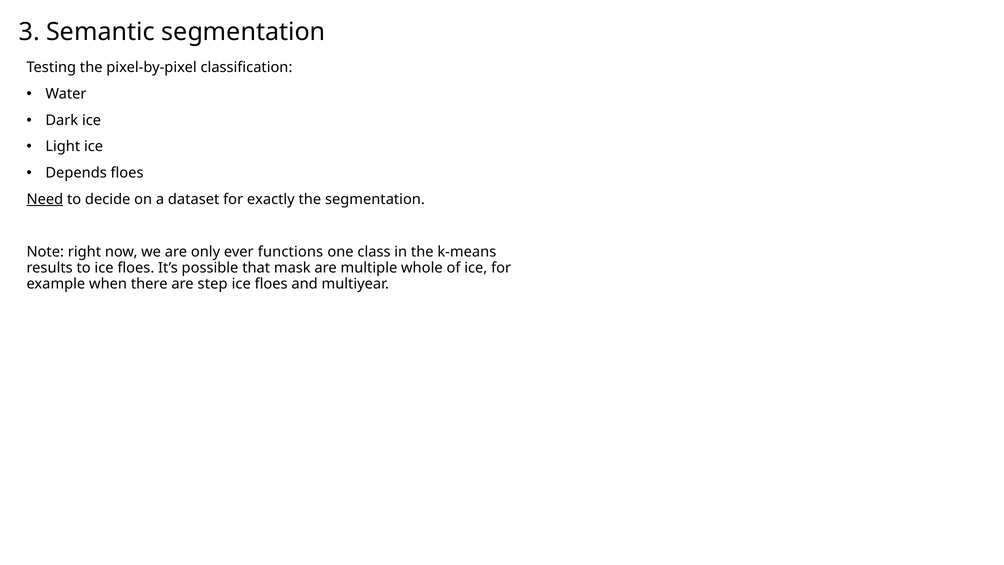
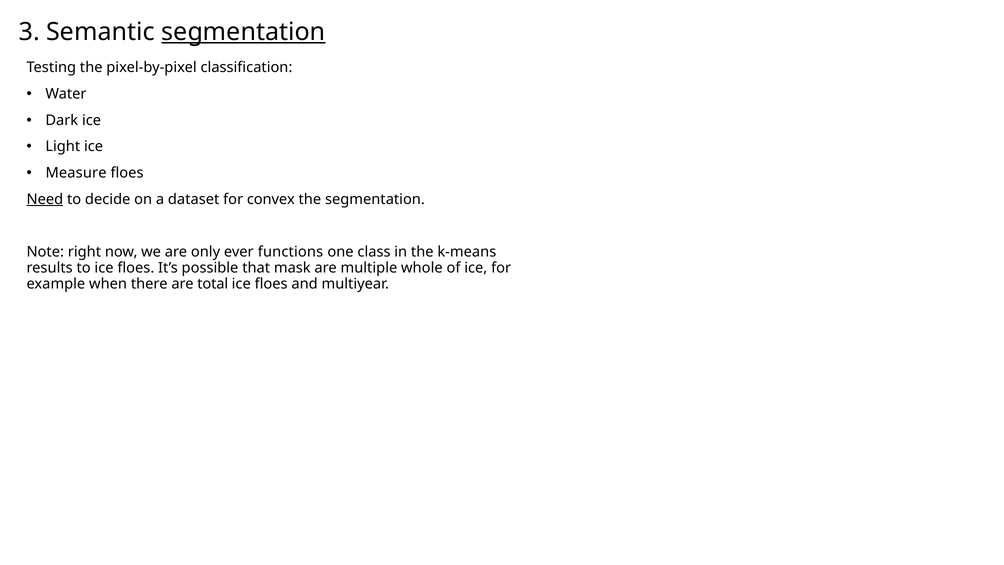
segmentation at (243, 32) underline: none -> present
Depends: Depends -> Measure
exactly: exactly -> convex
step: step -> total
